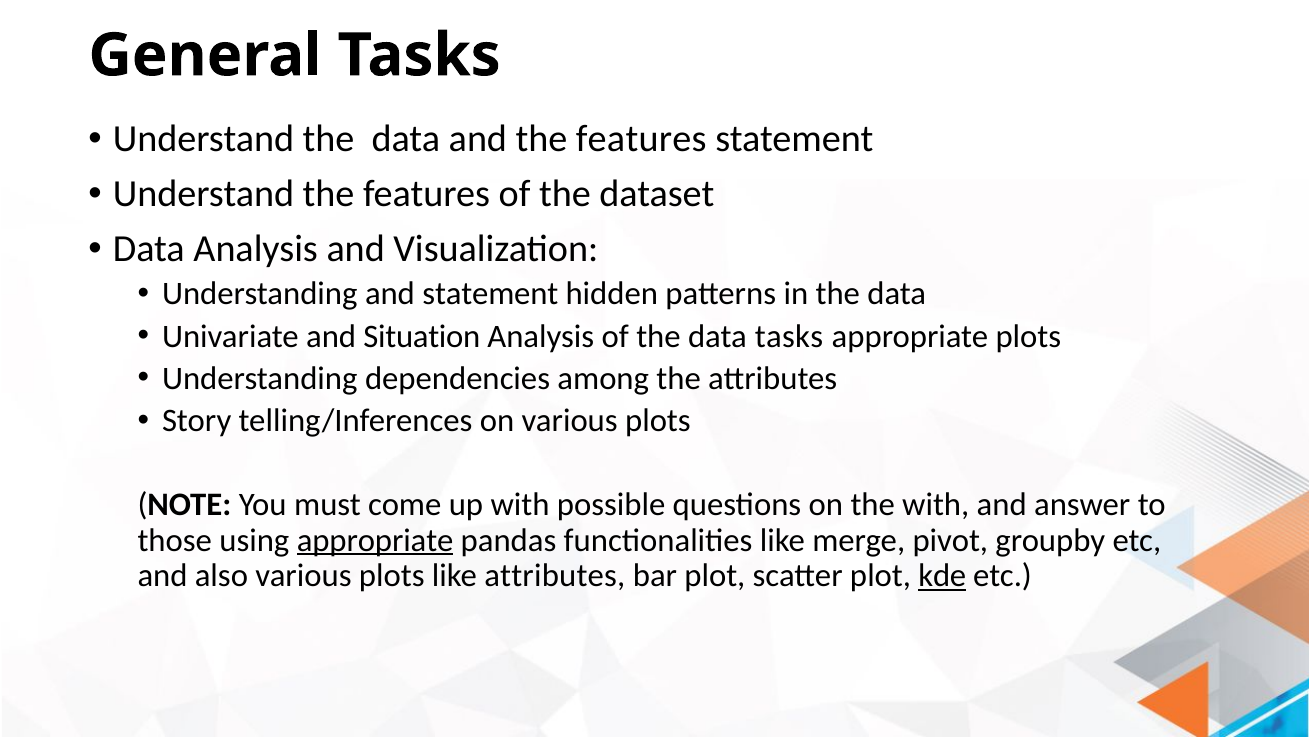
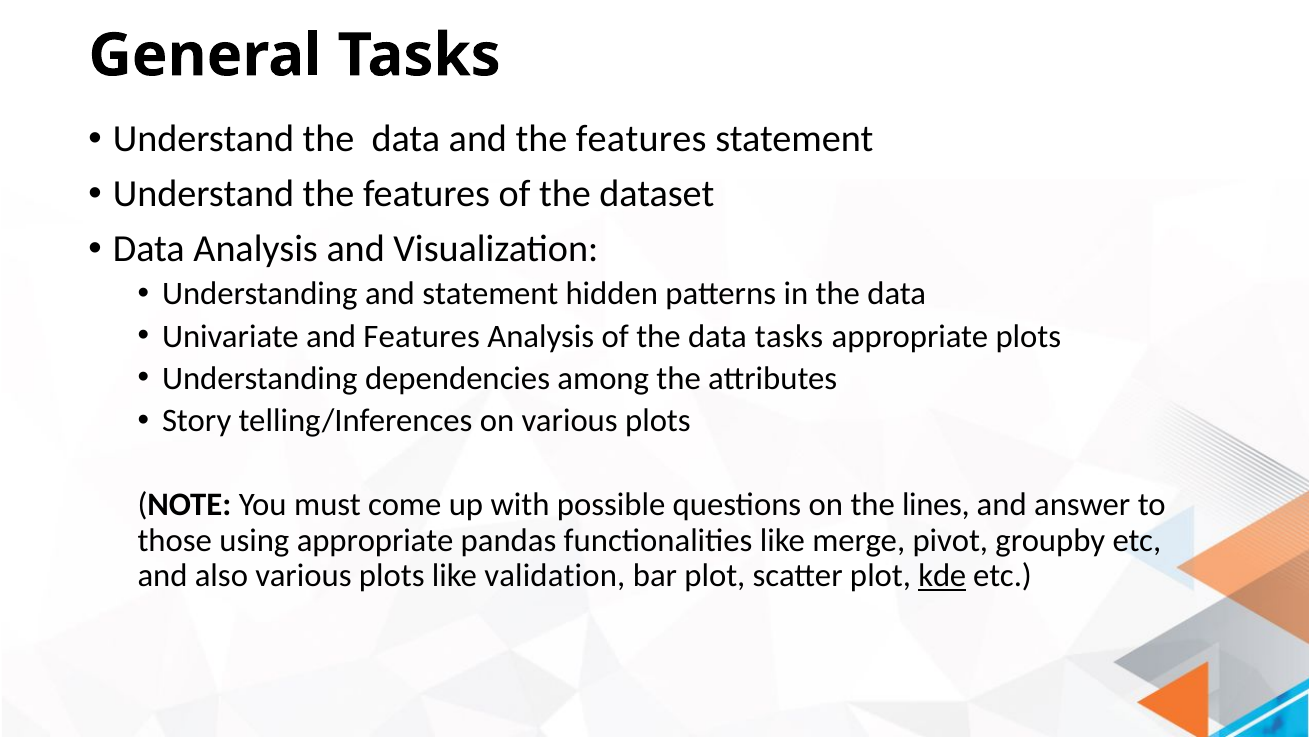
and Situation: Situation -> Features
the with: with -> lines
appropriate at (375, 540) underline: present -> none
like attributes: attributes -> validation
